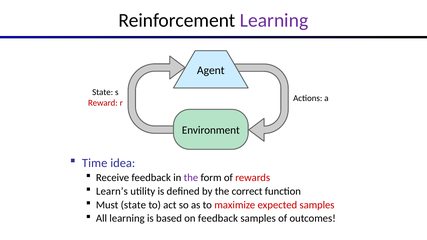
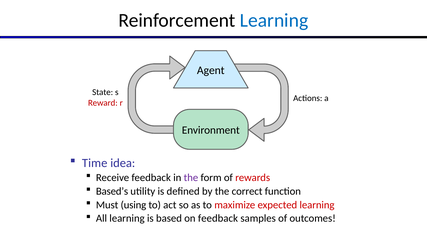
Learning at (274, 20) colour: purple -> blue
Learn’s: Learn’s -> Based’s
Must state: state -> using
expected samples: samples -> learning
